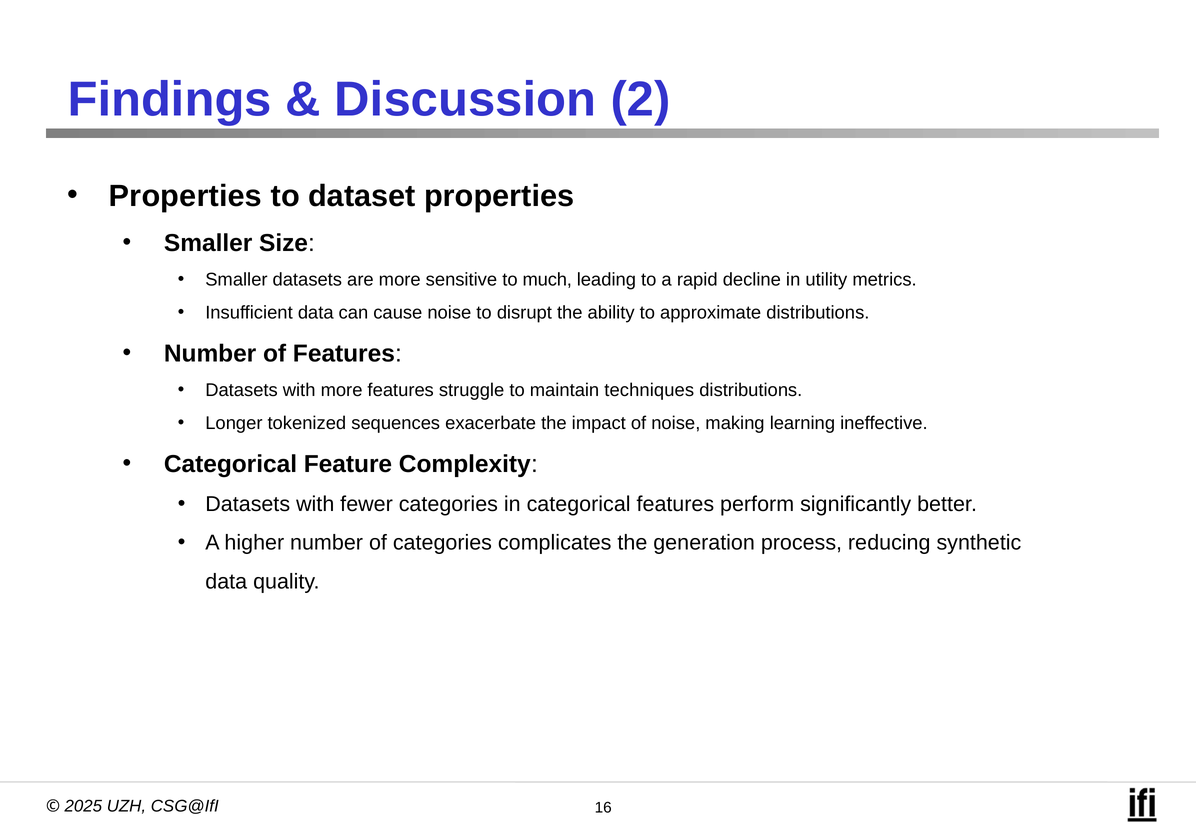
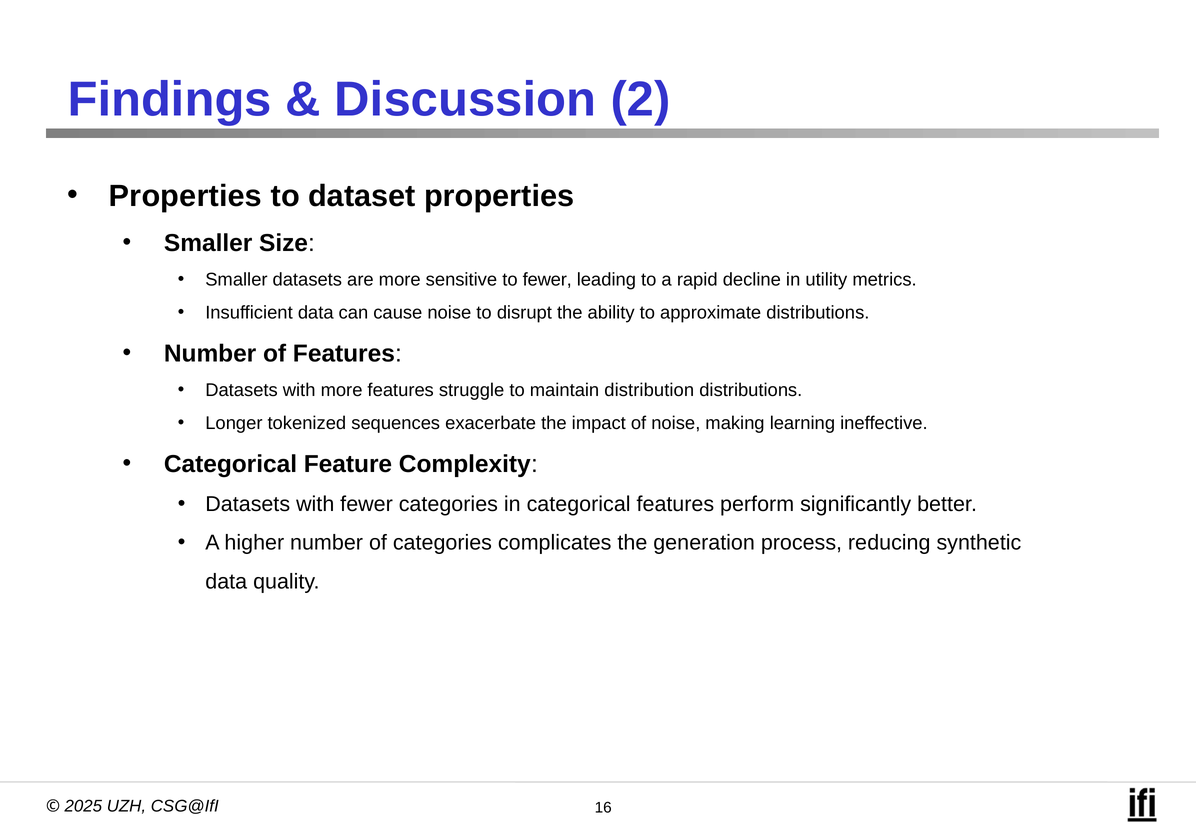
to much: much -> fewer
techniques: techniques -> distribution
